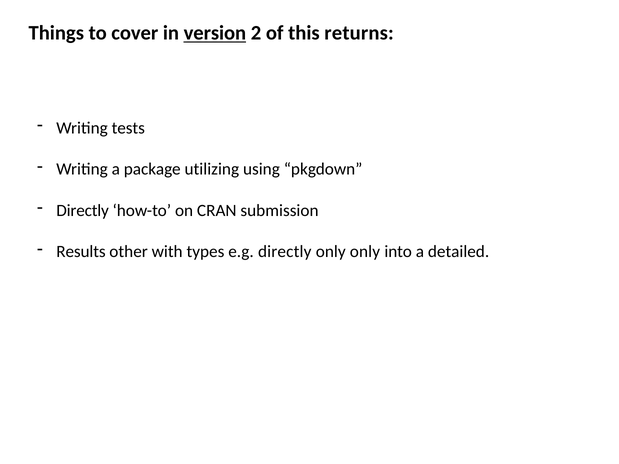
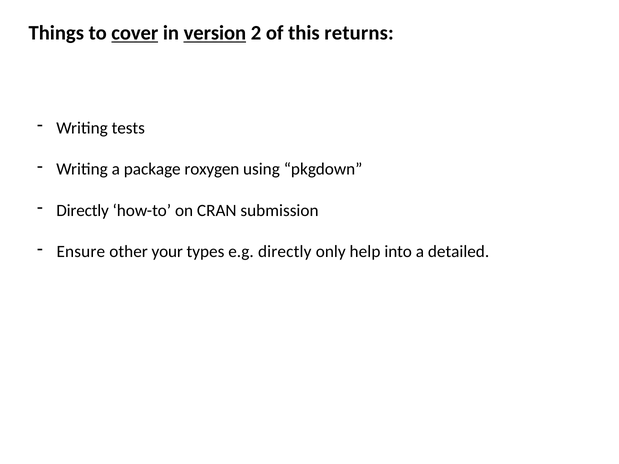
cover underline: none -> present
utilizing: utilizing -> roxygen
Results: Results -> Ensure
with: with -> your
only only: only -> help
